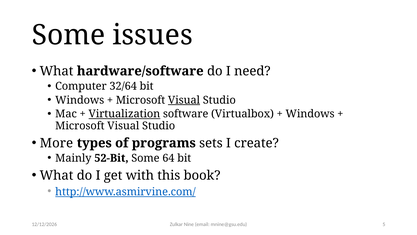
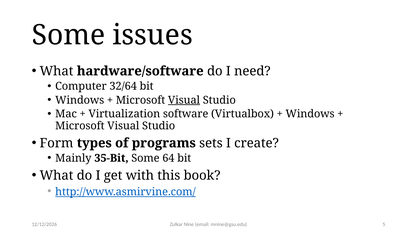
Virtualization underline: present -> none
More: More -> Form
52-Bit: 52-Bit -> 35-Bit
